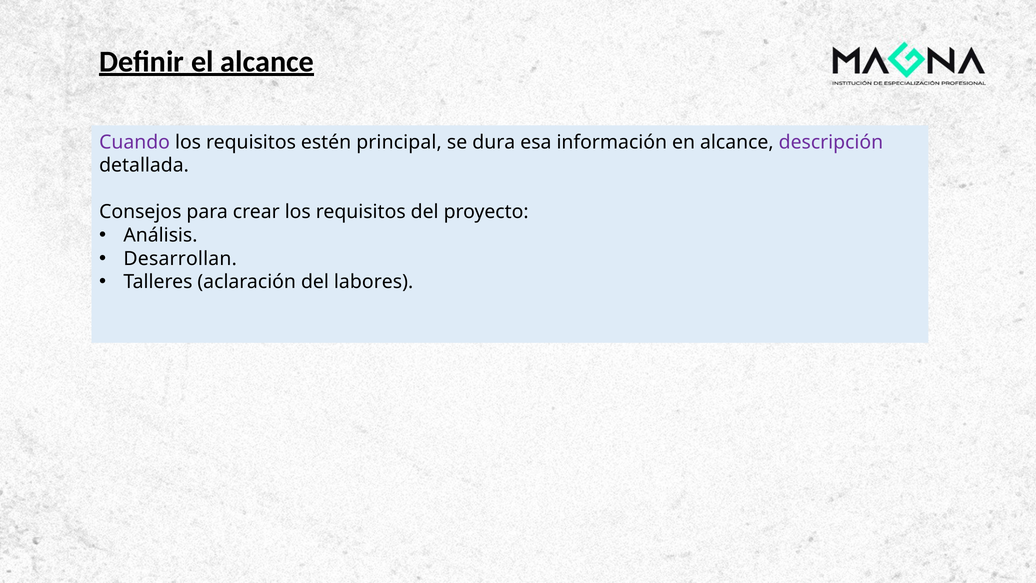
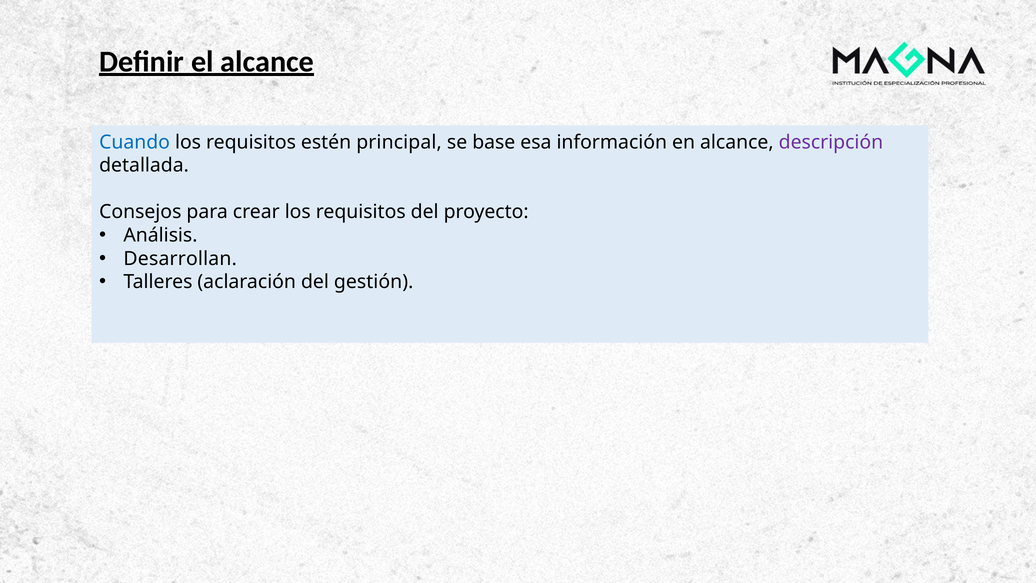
Cuando colour: purple -> blue
dura: dura -> base
labores: labores -> gestión
